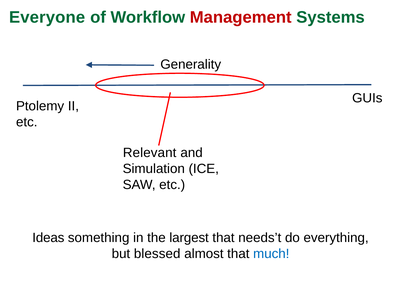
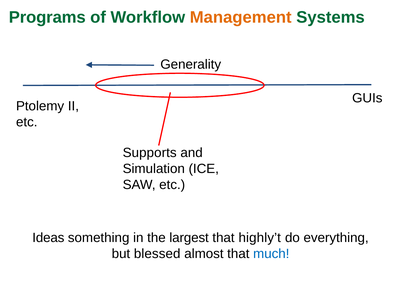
Everyone: Everyone -> Programs
Management colour: red -> orange
Relevant: Relevant -> Supports
needs’t: needs’t -> highly’t
